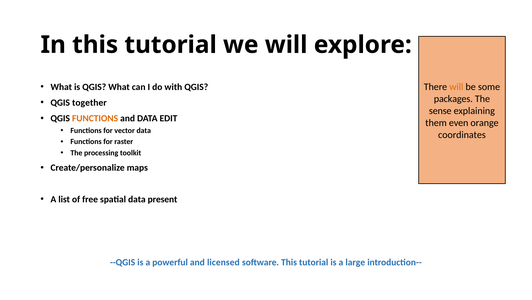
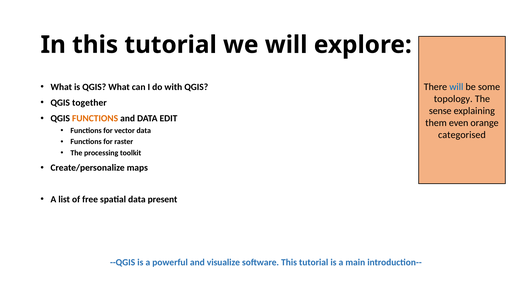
will at (456, 87) colour: orange -> blue
packages: packages -> topology
coordinates: coordinates -> categorised
licensed: licensed -> visualize
large: large -> main
